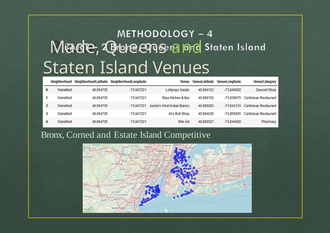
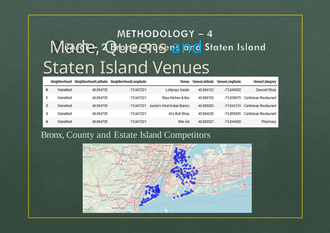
and at (187, 47) colour: light green -> light blue
Corned: Corned -> County
Competitive: Competitive -> Competitors
